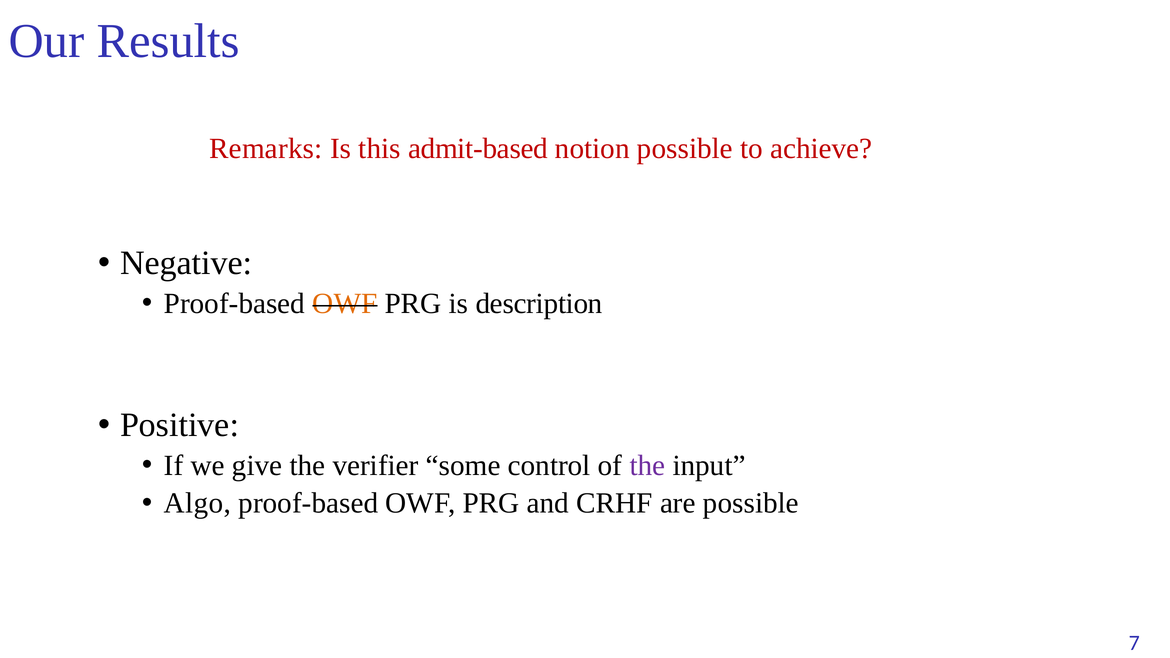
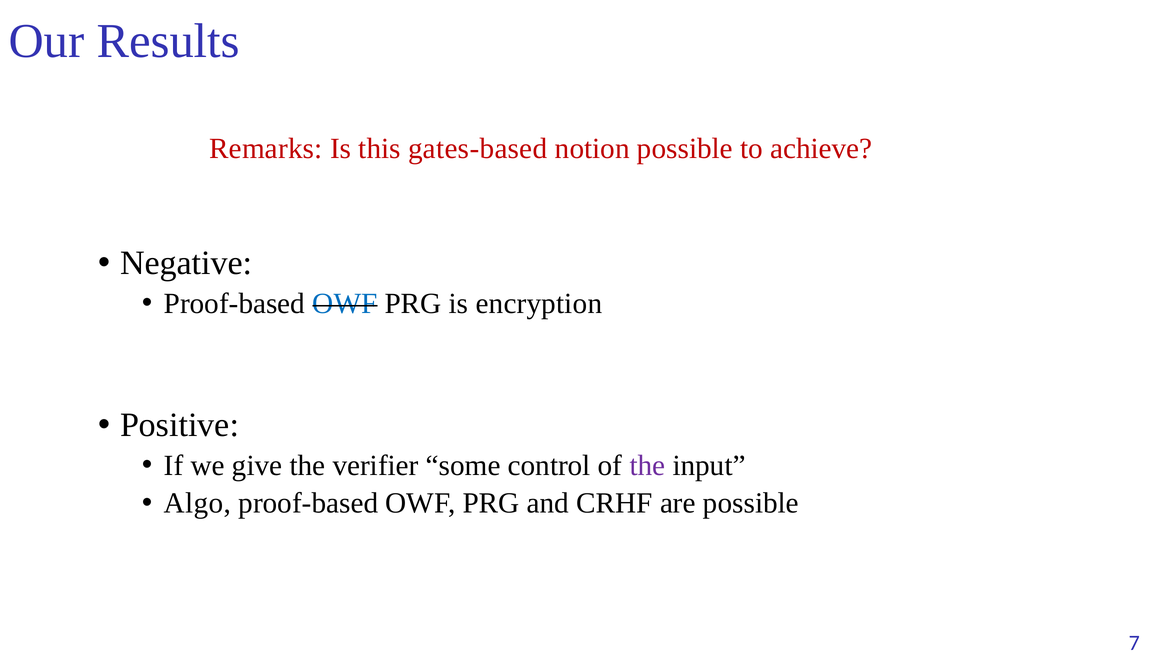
admit-based: admit-based -> gates-based
OWF at (345, 304) colour: orange -> blue
description: description -> encryption
